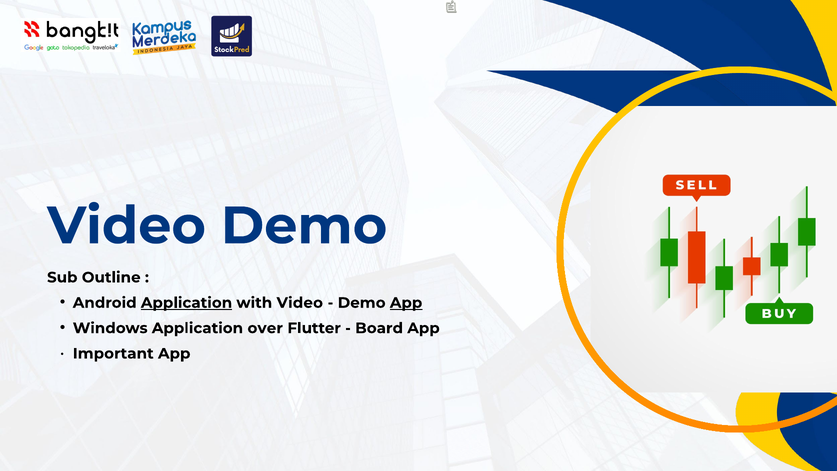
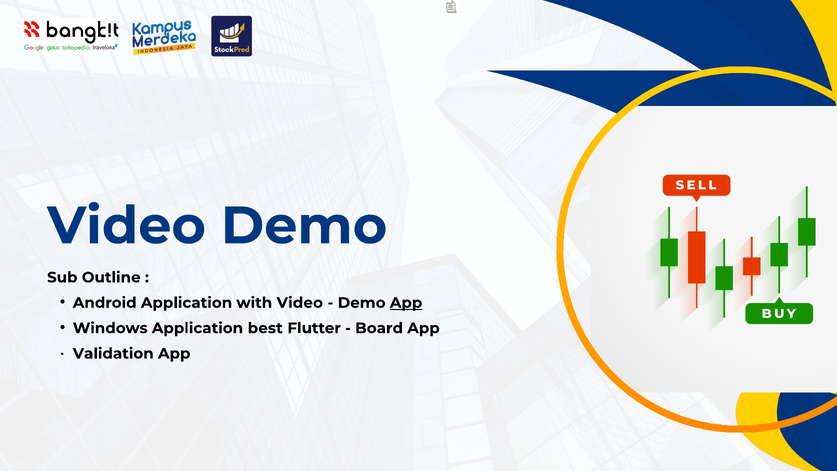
Application at (187, 303) underline: present -> none
over: over -> best
Important: Important -> Validation
